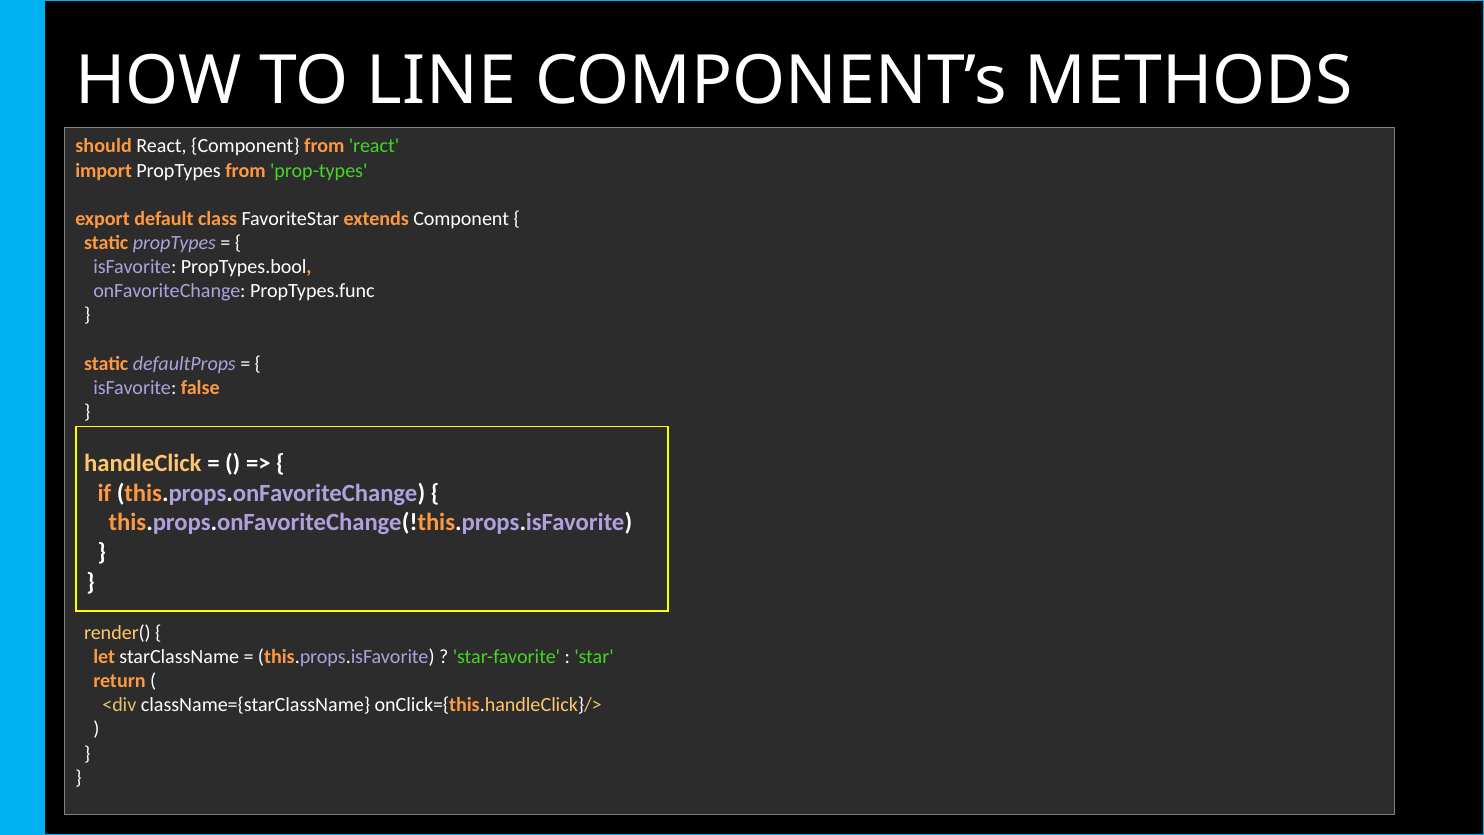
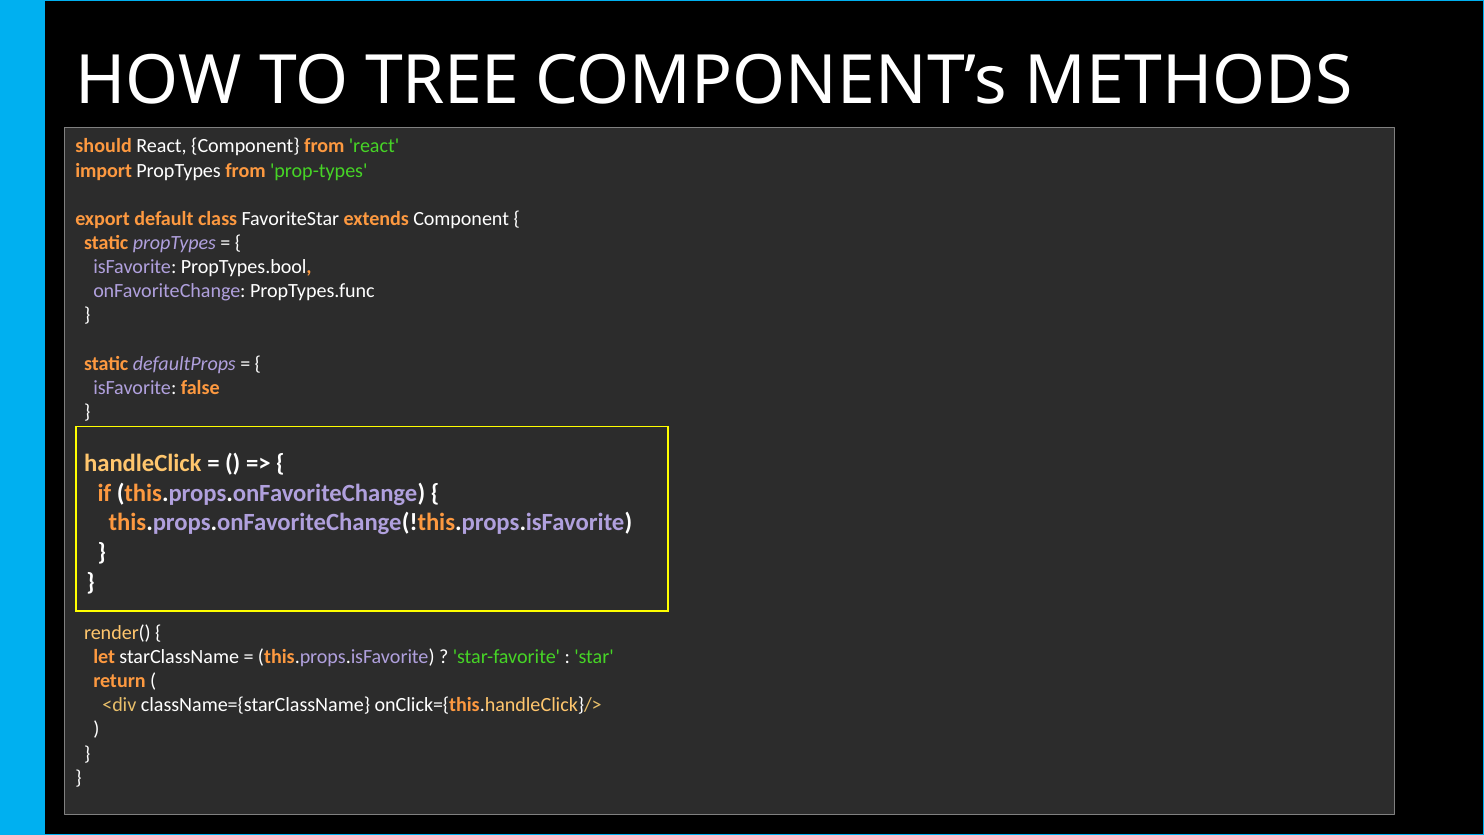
LINE: LINE -> TREE
